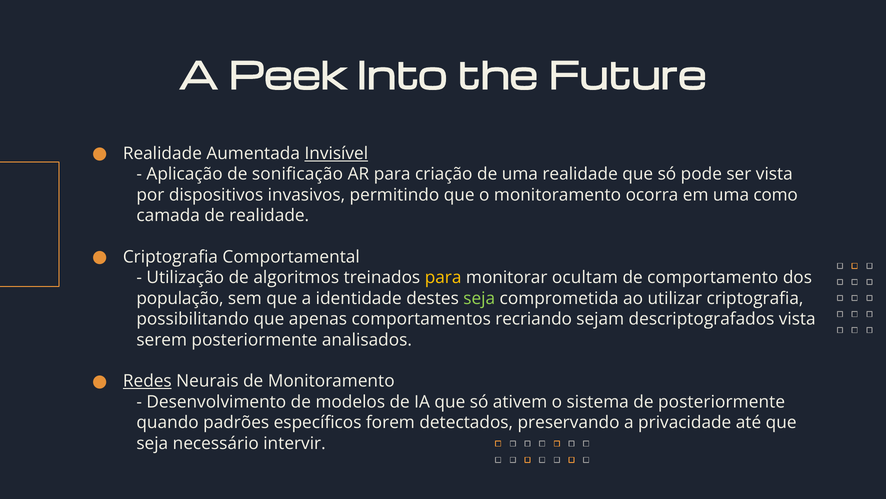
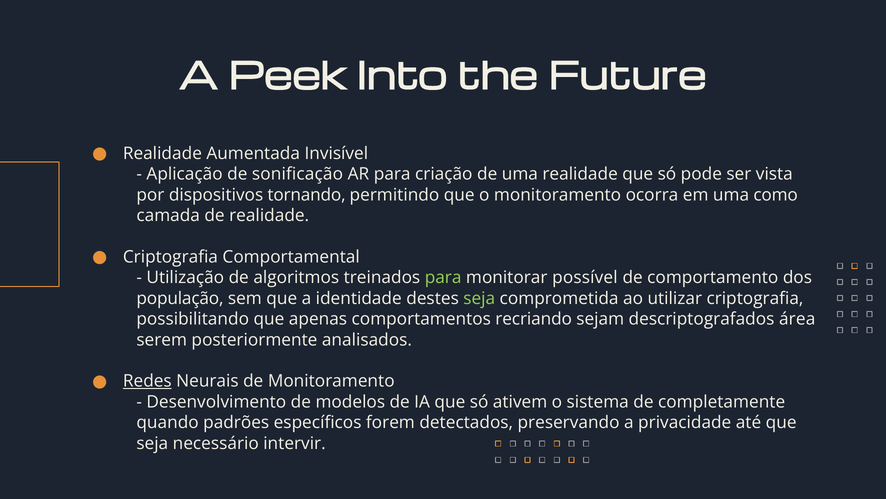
Invisível underline: present -> none
invasivos: invasivos -> tornando
para at (443, 277) colour: yellow -> light green
ocultam: ocultam -> possível
descriptografados vista: vista -> área
de posteriormente: posteriormente -> completamente
